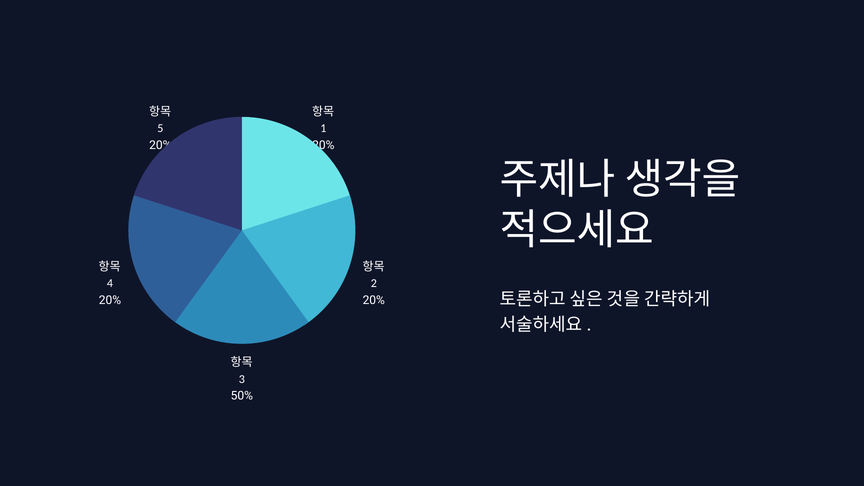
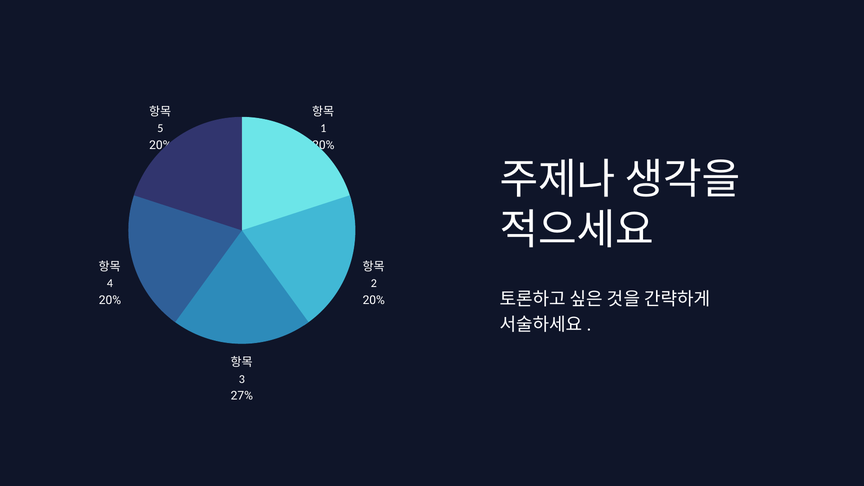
50%: 50% -> 27%
